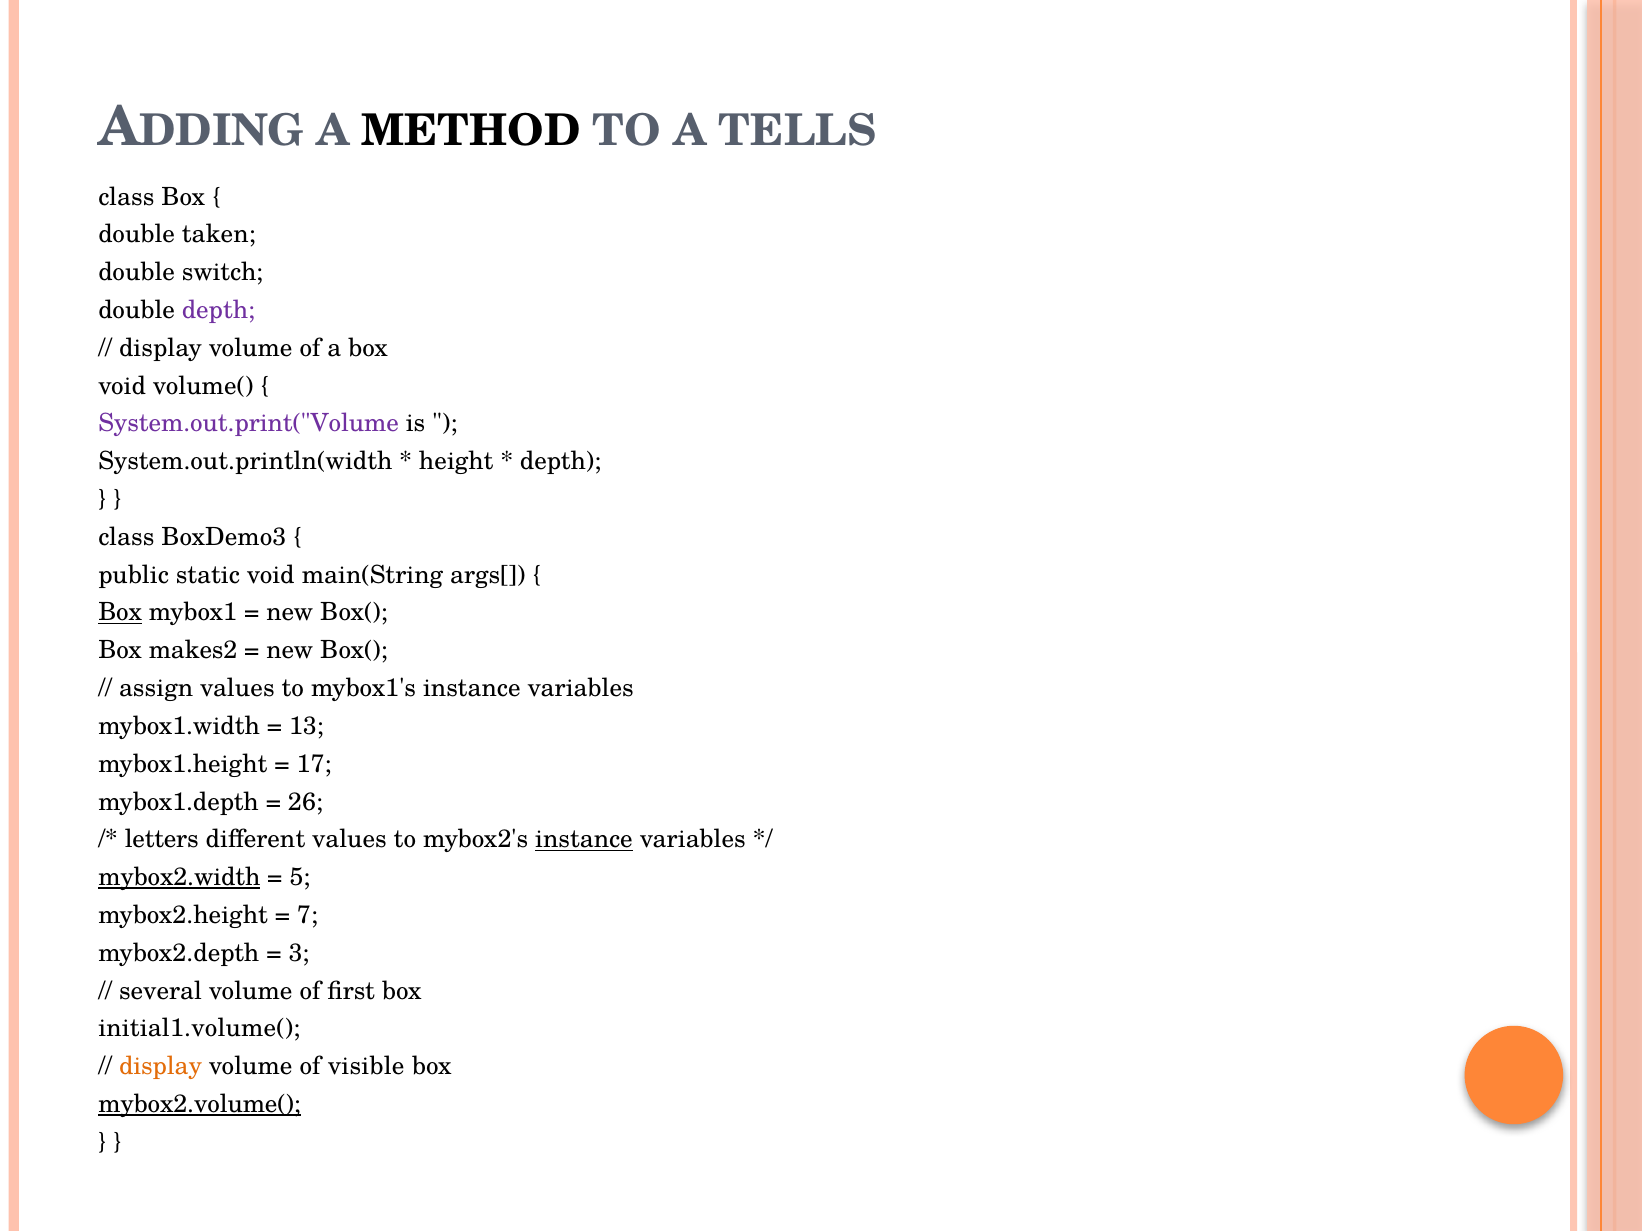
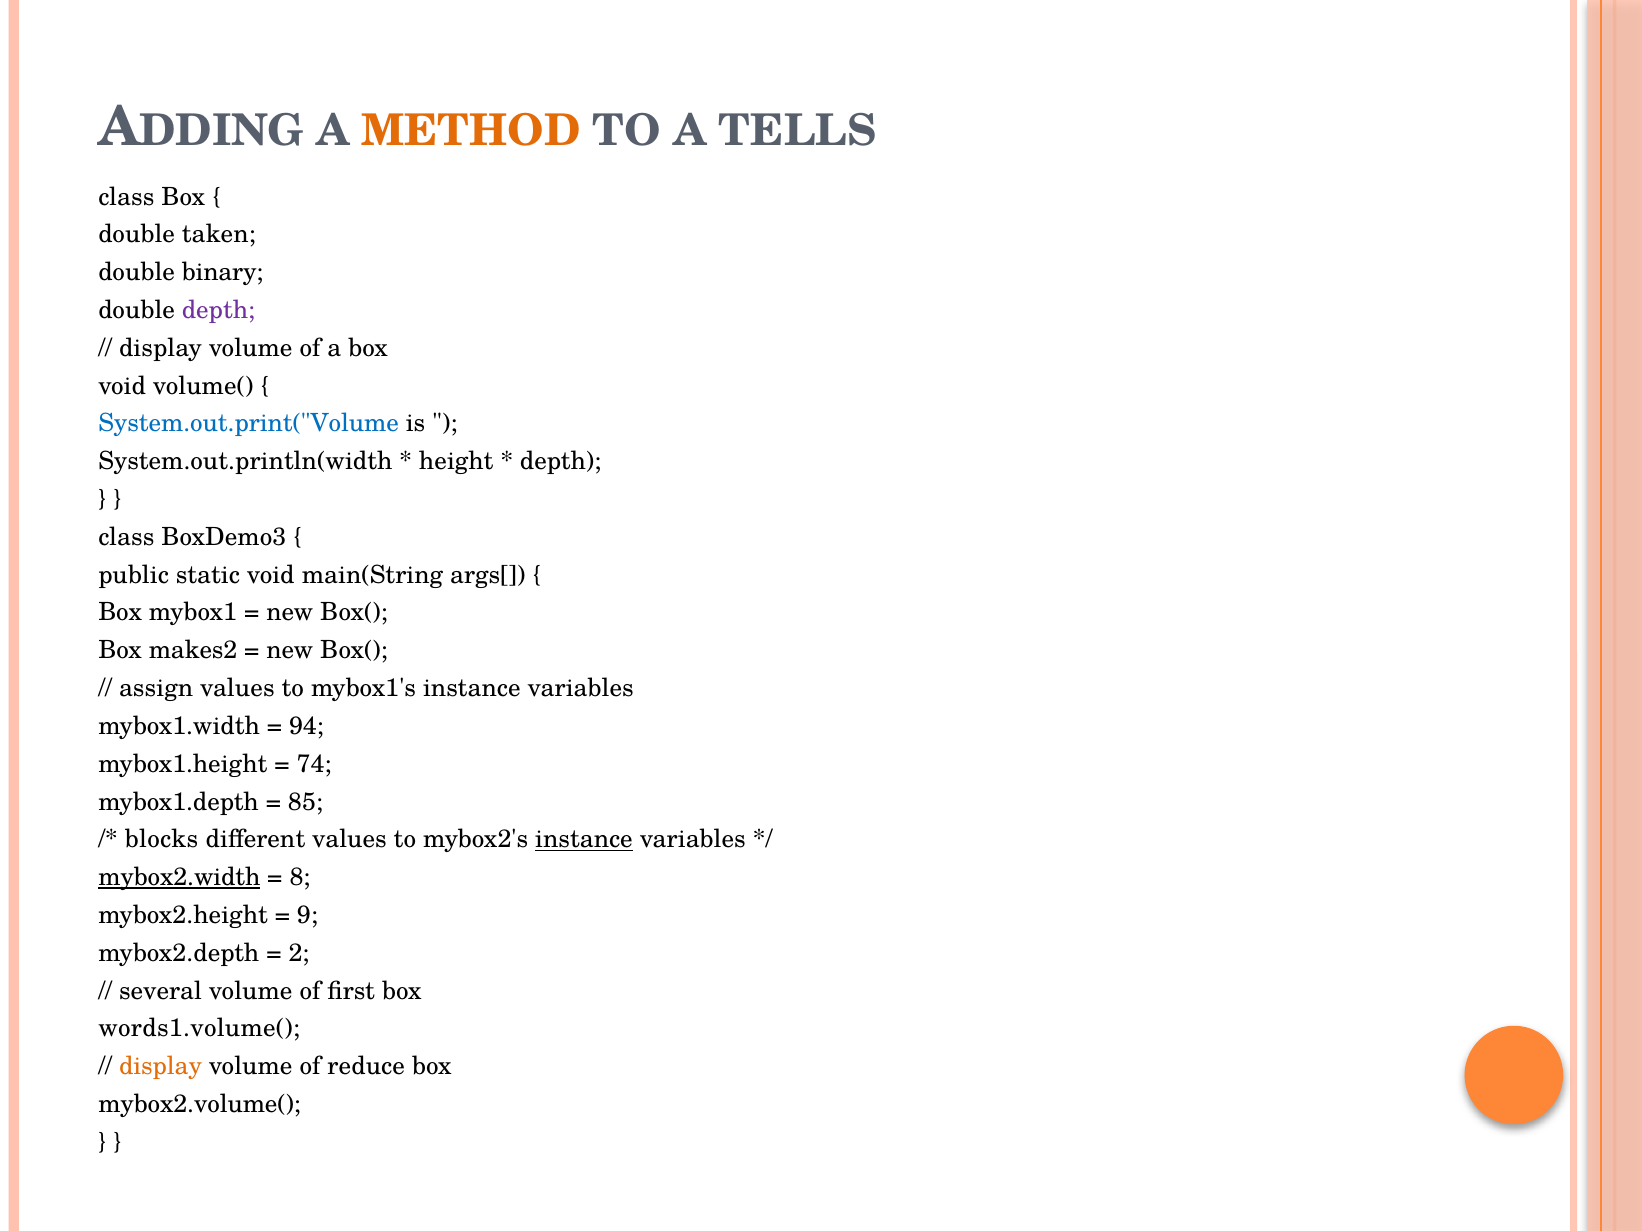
METHOD colour: black -> orange
switch: switch -> binary
System.out.print("Volume colour: purple -> blue
Box at (120, 613) underline: present -> none
13: 13 -> 94
17: 17 -> 74
26: 26 -> 85
letters: letters -> blocks
5: 5 -> 8
7: 7 -> 9
3: 3 -> 2
initial1.volume(: initial1.volume( -> words1.volume(
visible: visible -> reduce
mybox2.volume( underline: present -> none
